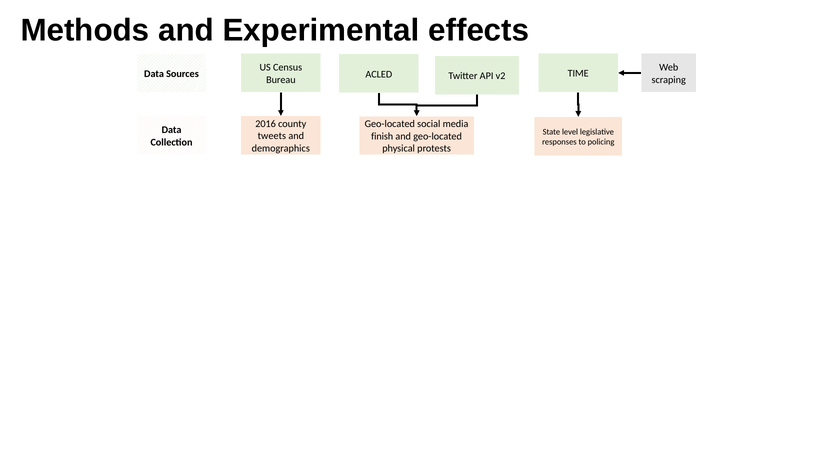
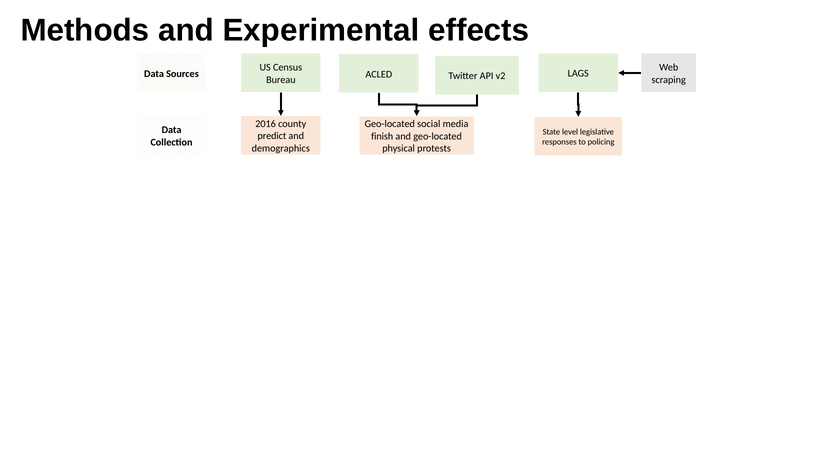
TIME: TIME -> LAGS
tweets: tweets -> predict
